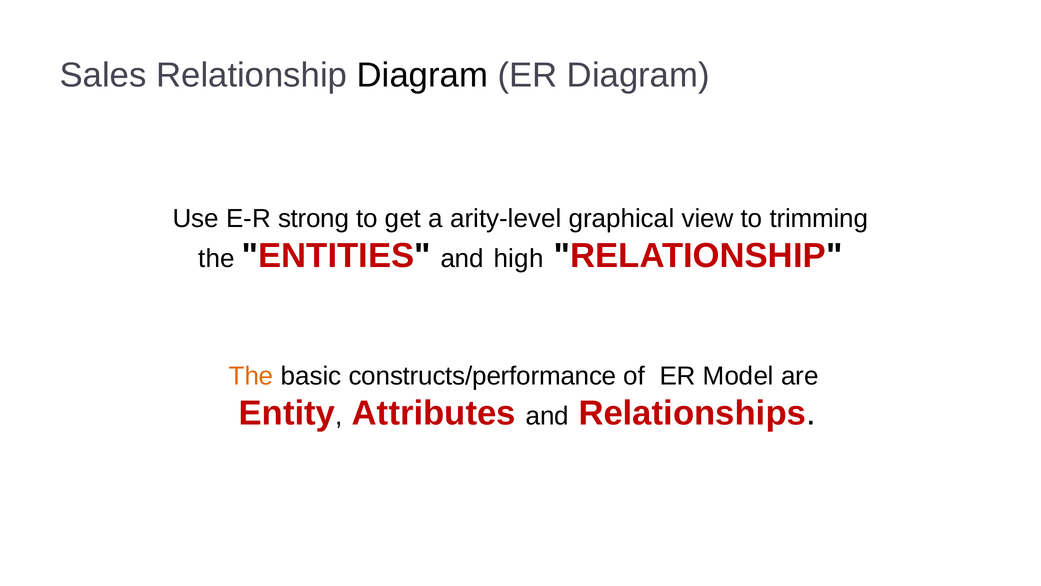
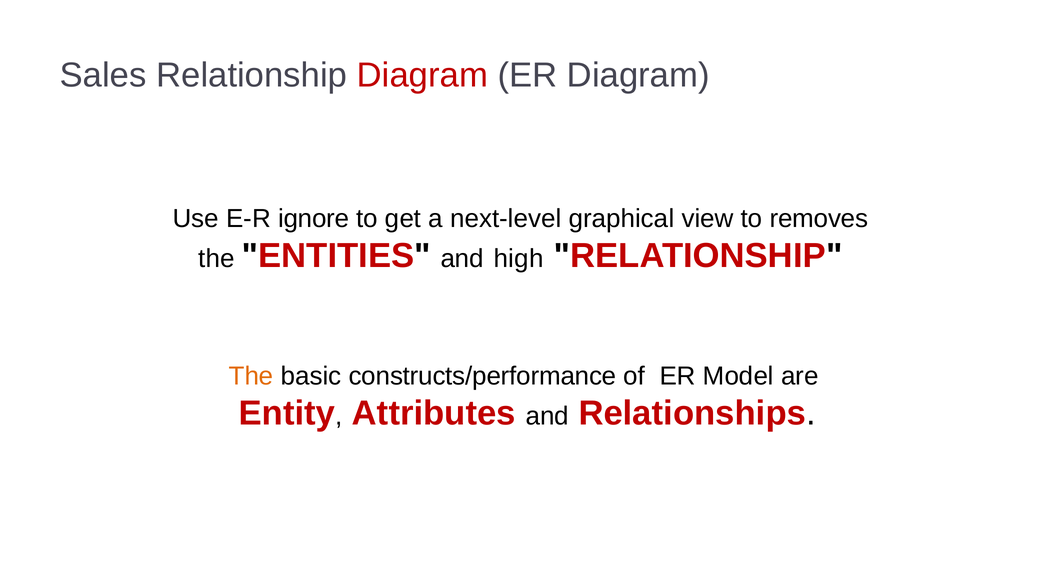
Diagram at (422, 75) colour: black -> red
strong: strong -> ignore
arity-level: arity-level -> next-level
trimming: trimming -> removes
